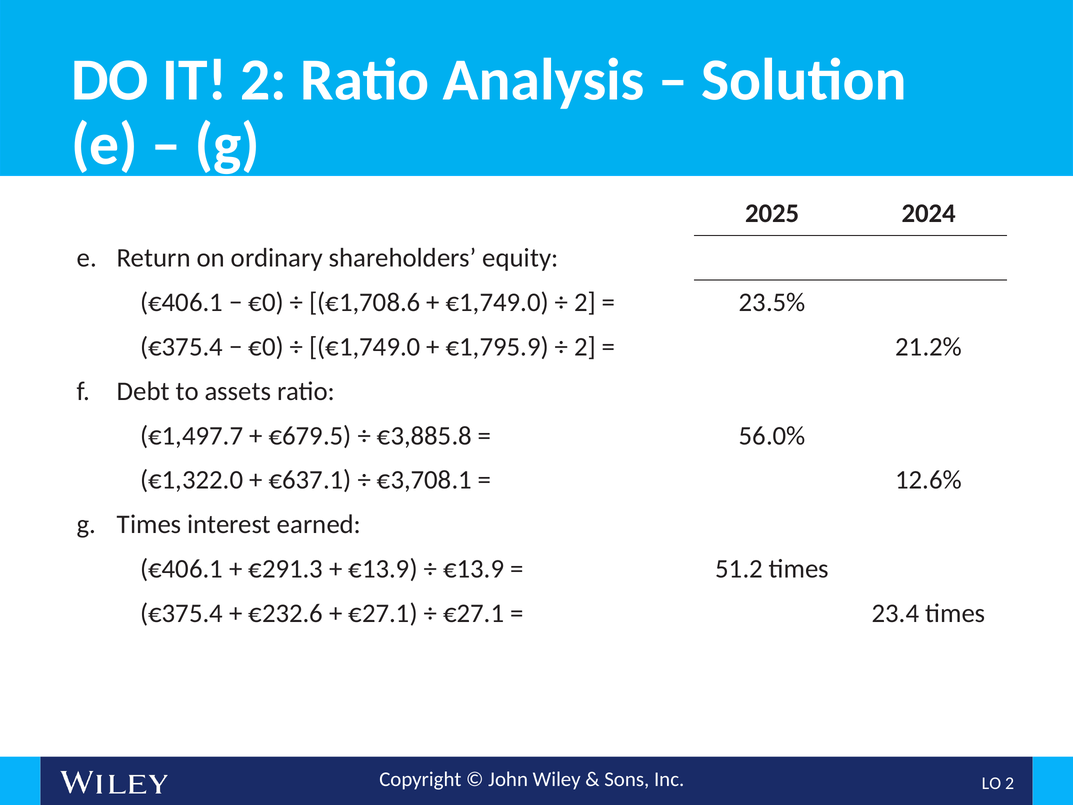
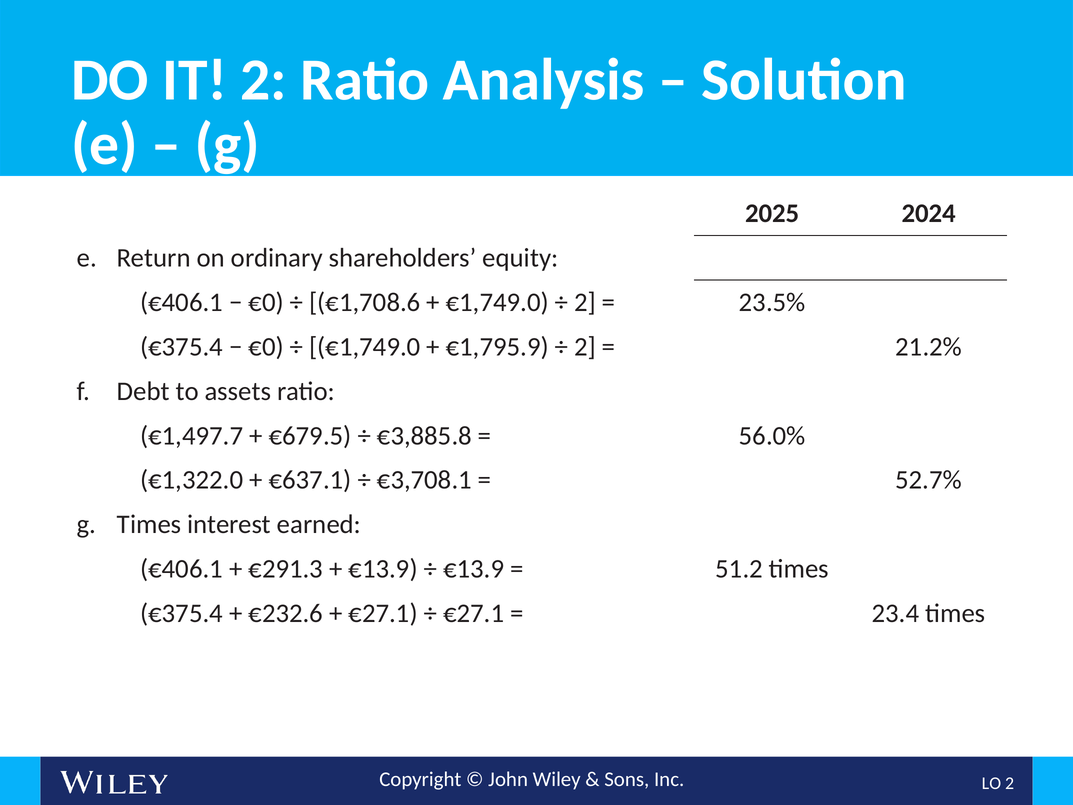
12.6%: 12.6% -> 52.7%
